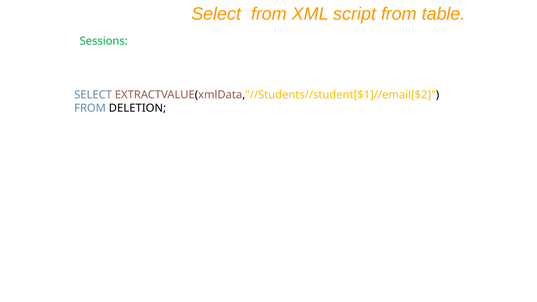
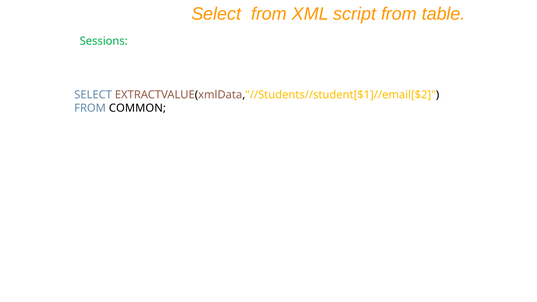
DELETION: DELETION -> COMMON
